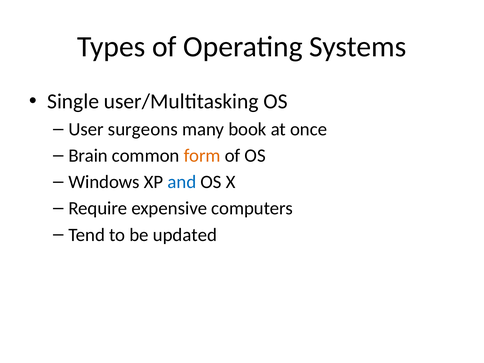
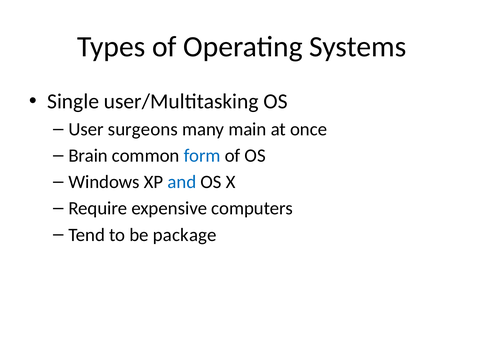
book: book -> main
form colour: orange -> blue
updated: updated -> package
